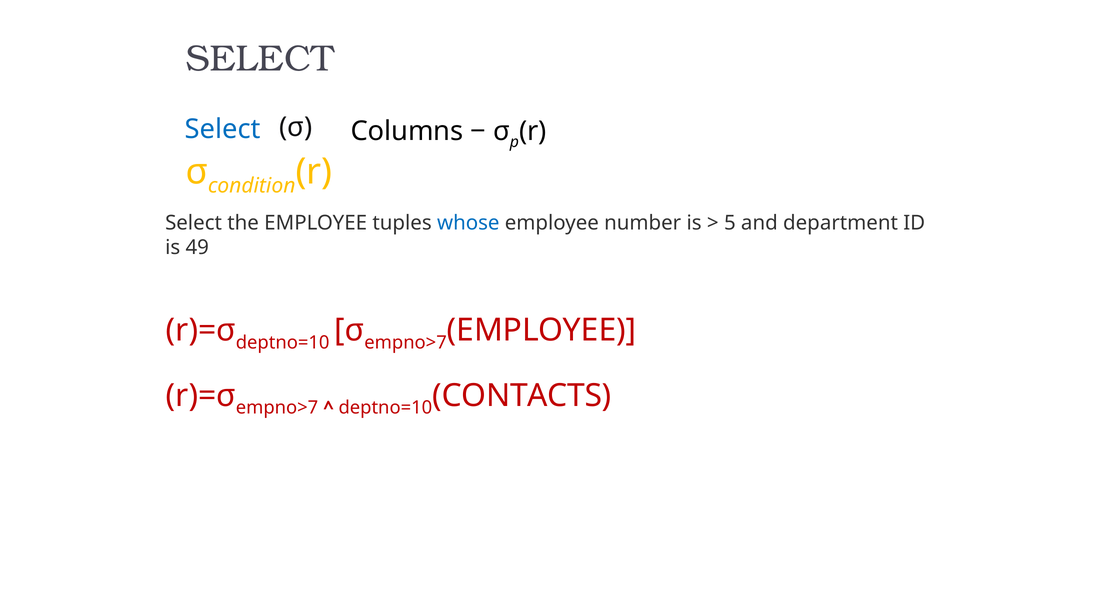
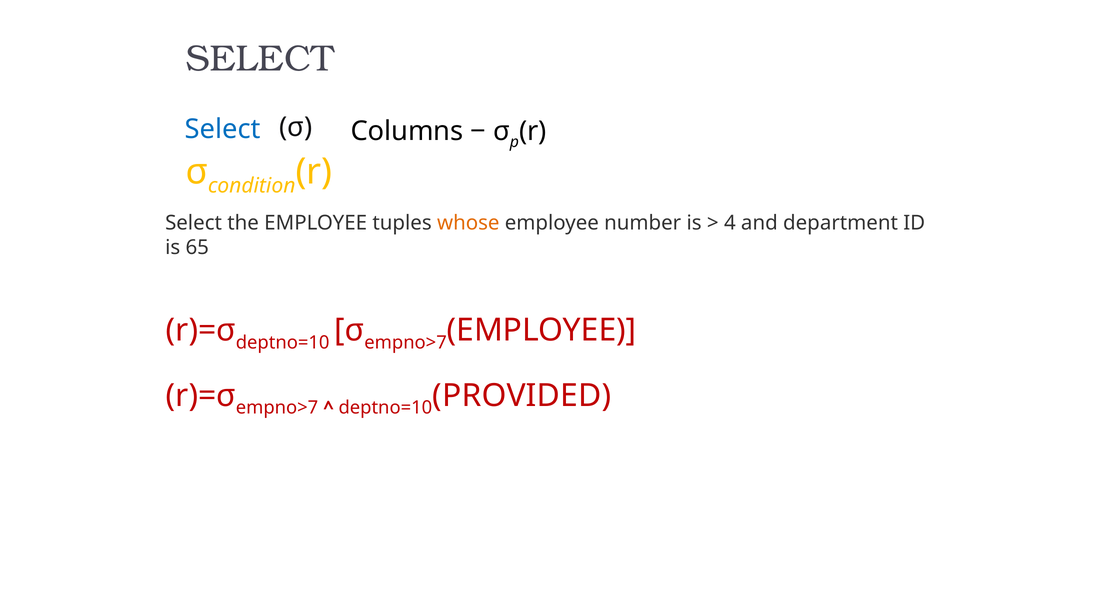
whose colour: blue -> orange
5: 5 -> 4
49: 49 -> 65
CONTACTS: CONTACTS -> PROVIDED
